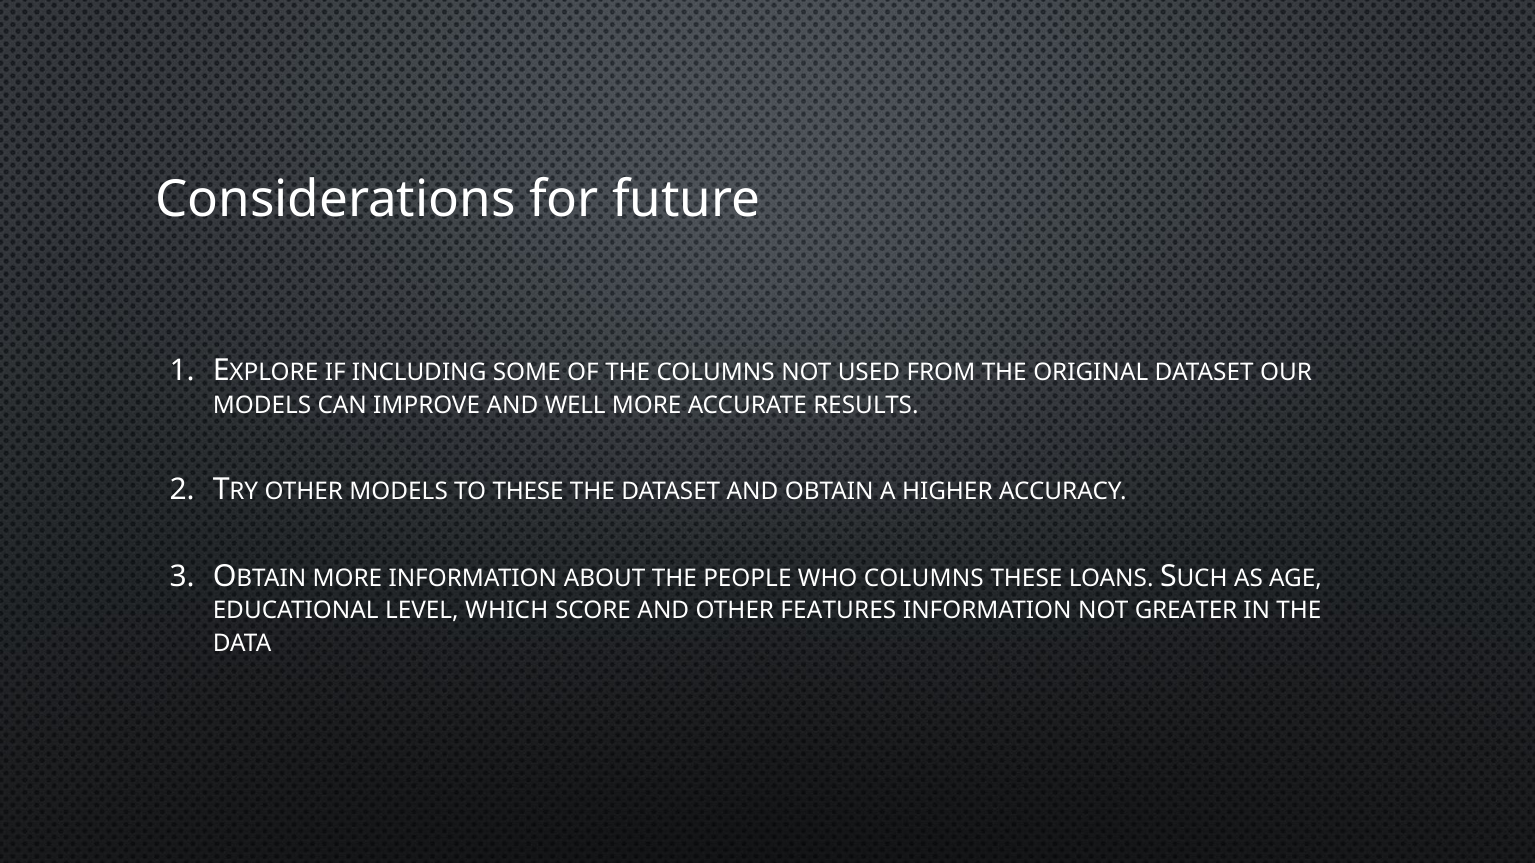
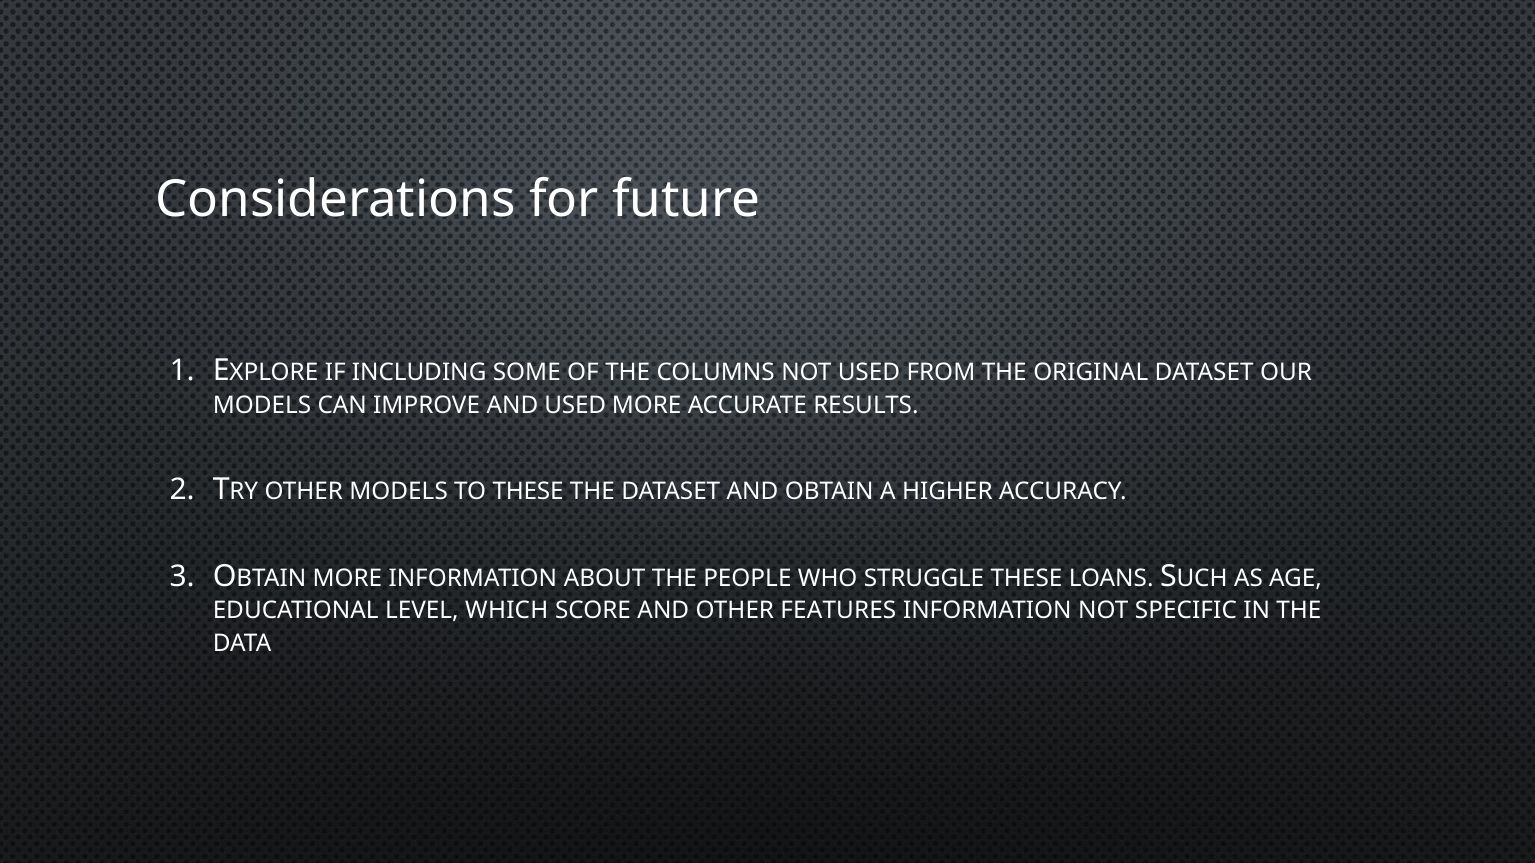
AND WELL: WELL -> USED
WHO COLUMNS: COLUMNS -> STRUGGLE
GREATER: GREATER -> SPECIFIC
